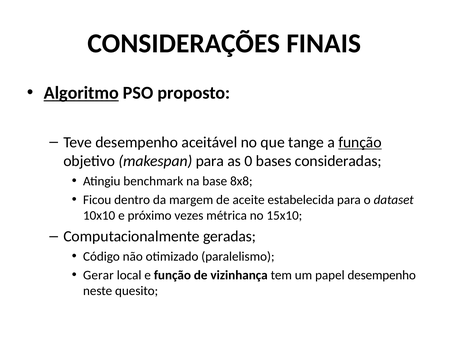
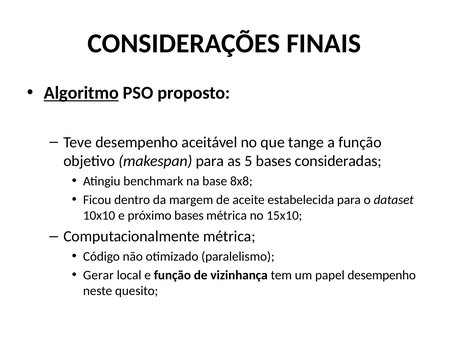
função at (360, 142) underline: present -> none
0: 0 -> 5
próximo vezes: vezes -> bases
Computacionalmente geradas: geradas -> métrica
